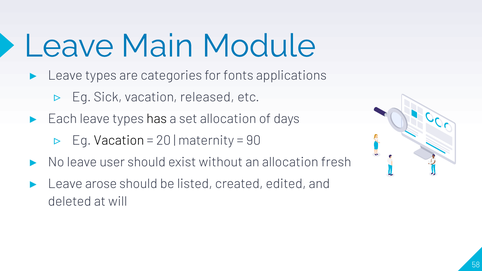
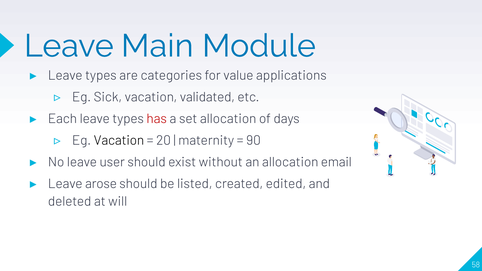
fonts: fonts -> value
released: released -> validated
has colour: black -> red
fresh: fresh -> email
